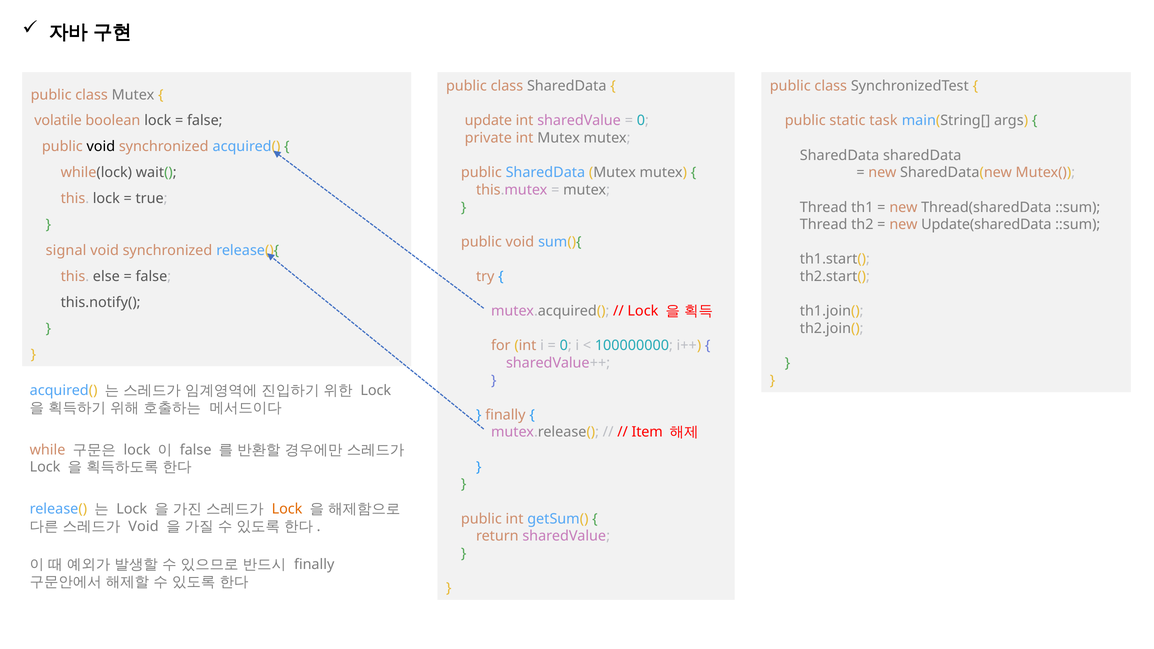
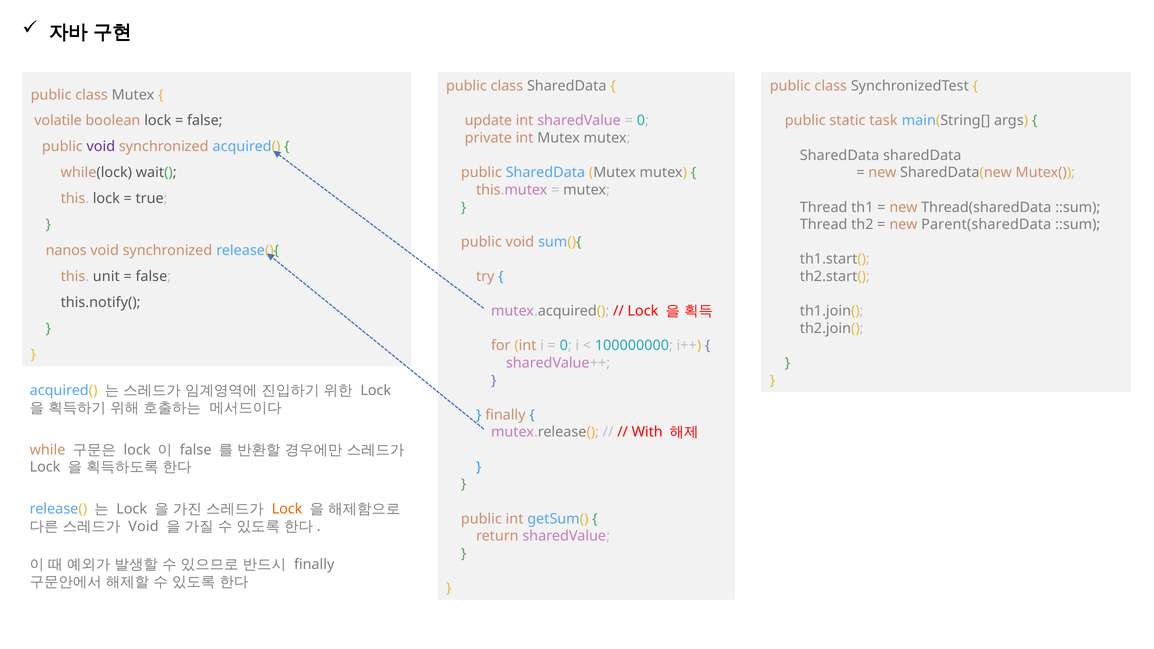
void at (101, 147) colour: black -> purple
Update(sharedData: Update(sharedData -> Parent(sharedData
signal: signal -> nanos
else: else -> unit
Item: Item -> With
